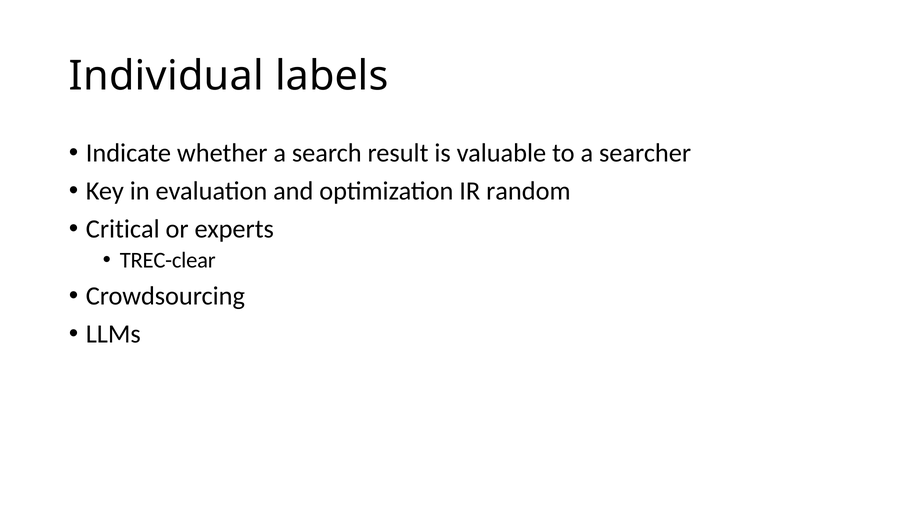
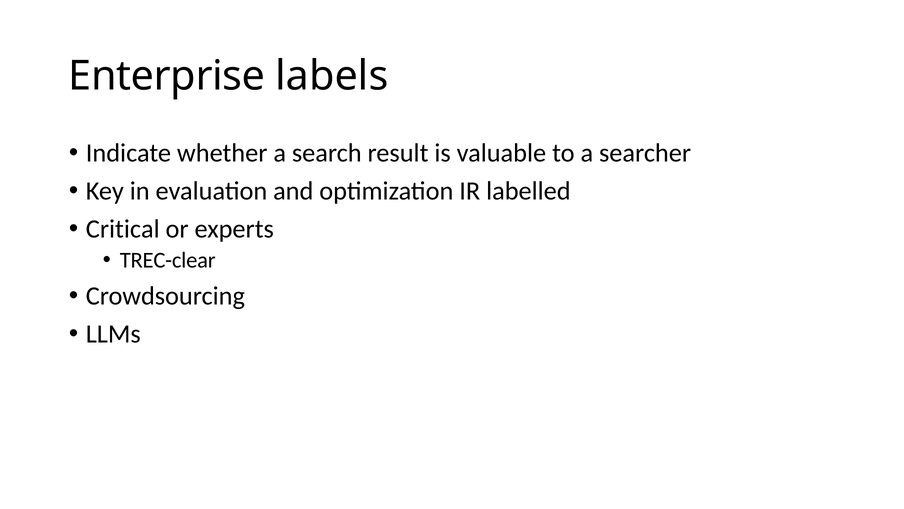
Individual: Individual -> Enterprise
random: random -> labelled
